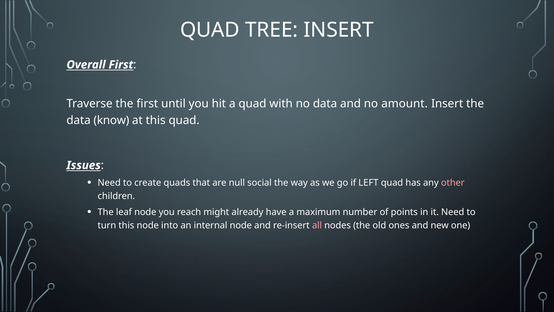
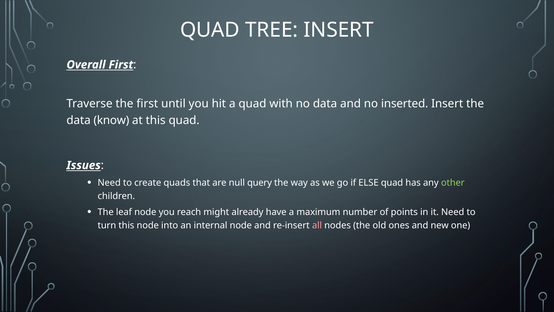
amount: amount -> inserted
social: social -> query
LEFT: LEFT -> ELSE
other colour: pink -> light green
